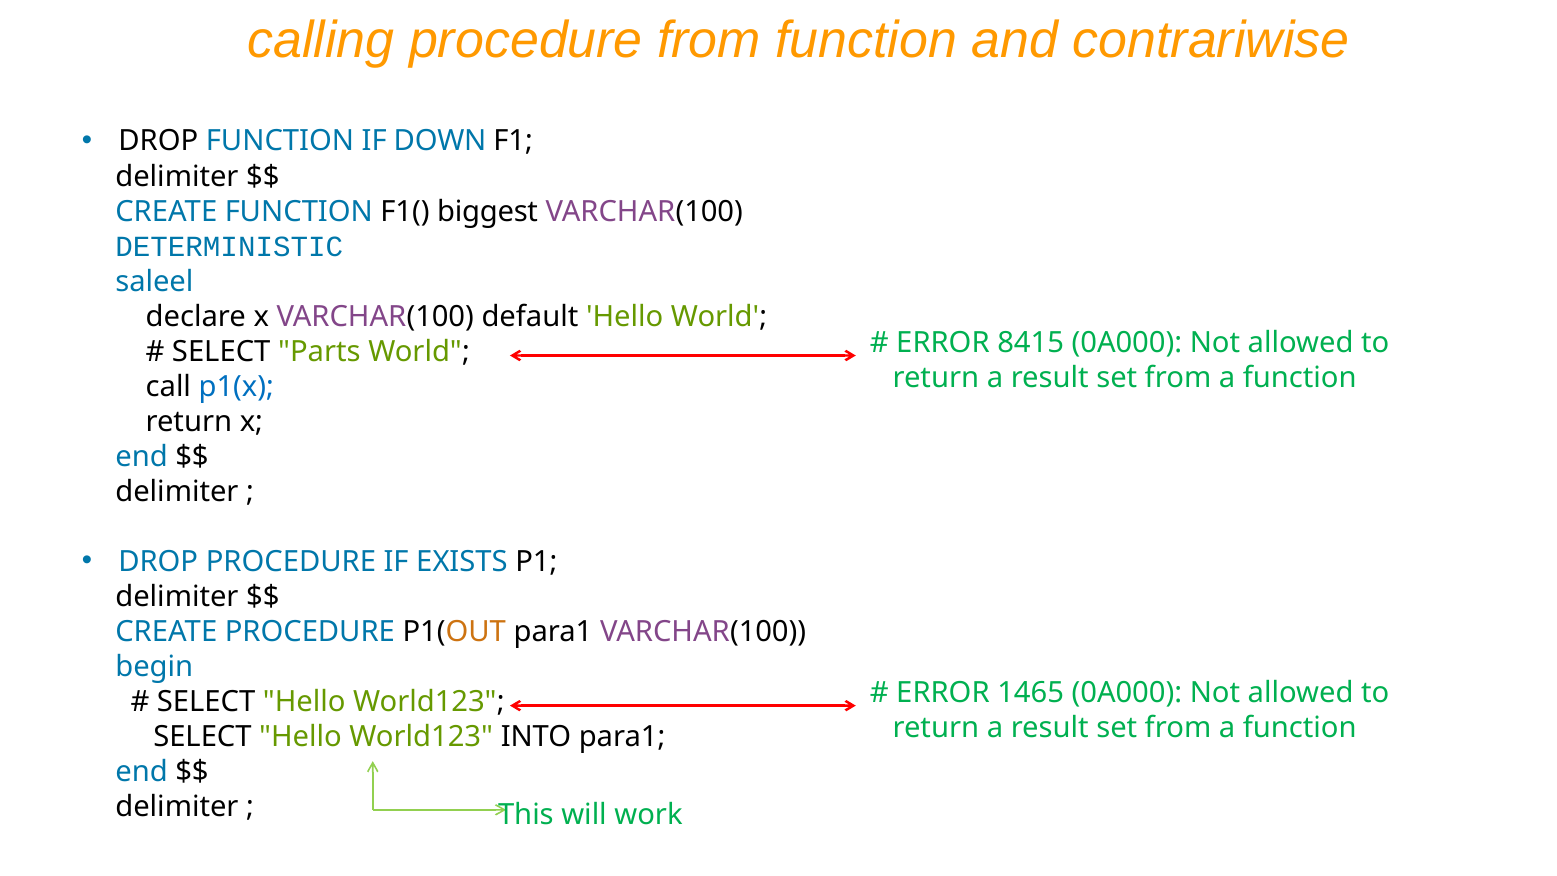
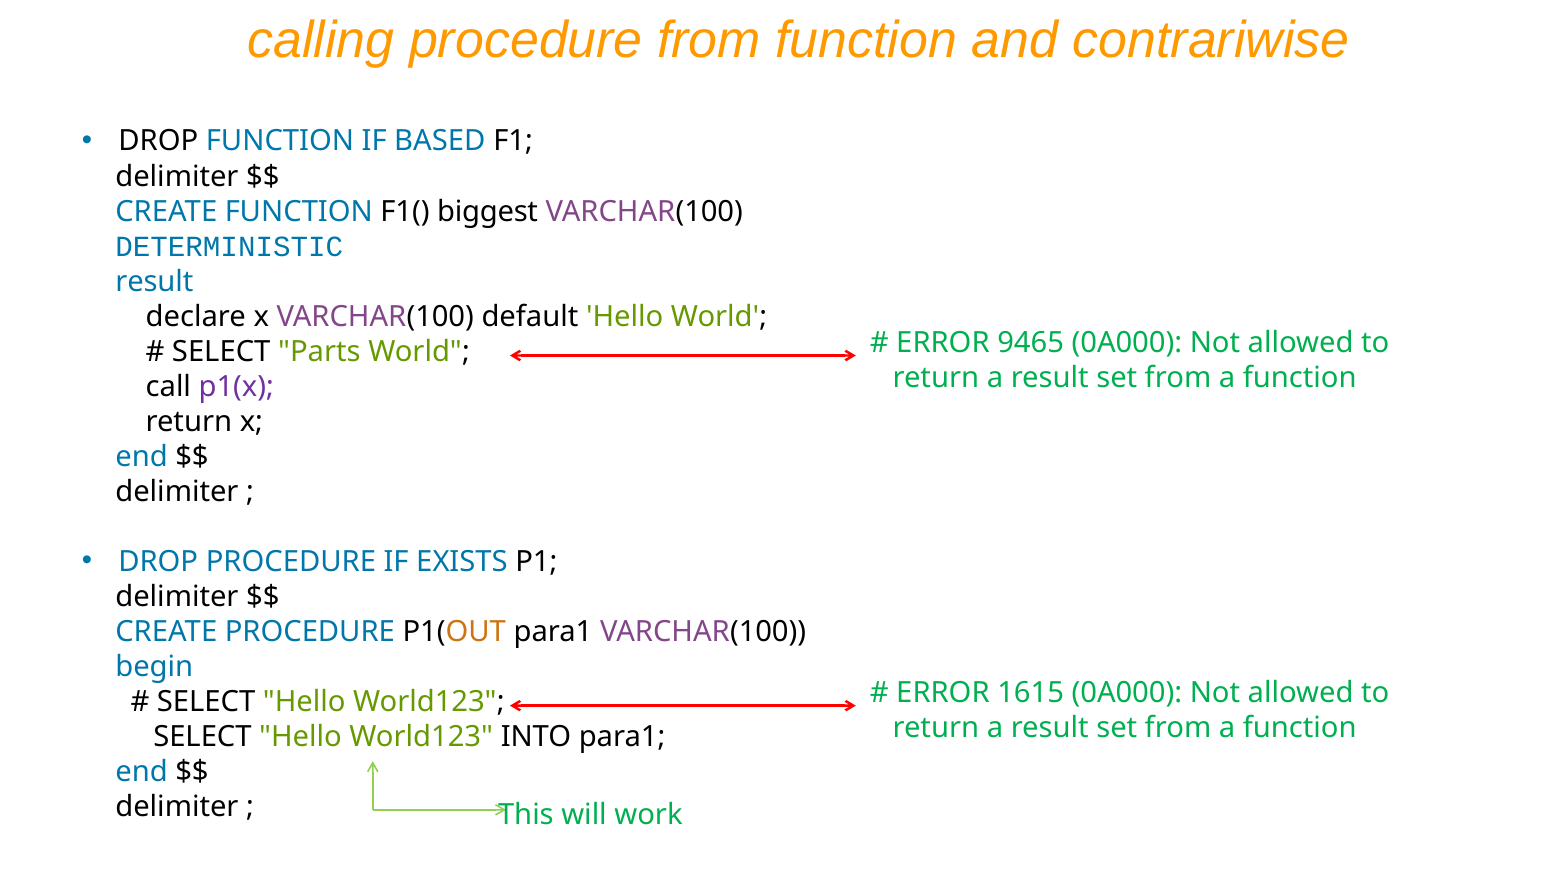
DOWN: DOWN -> BASED
saleel at (154, 281): saleel -> result
8415: 8415 -> 9465
p1(x colour: blue -> purple
1465: 1465 -> 1615
